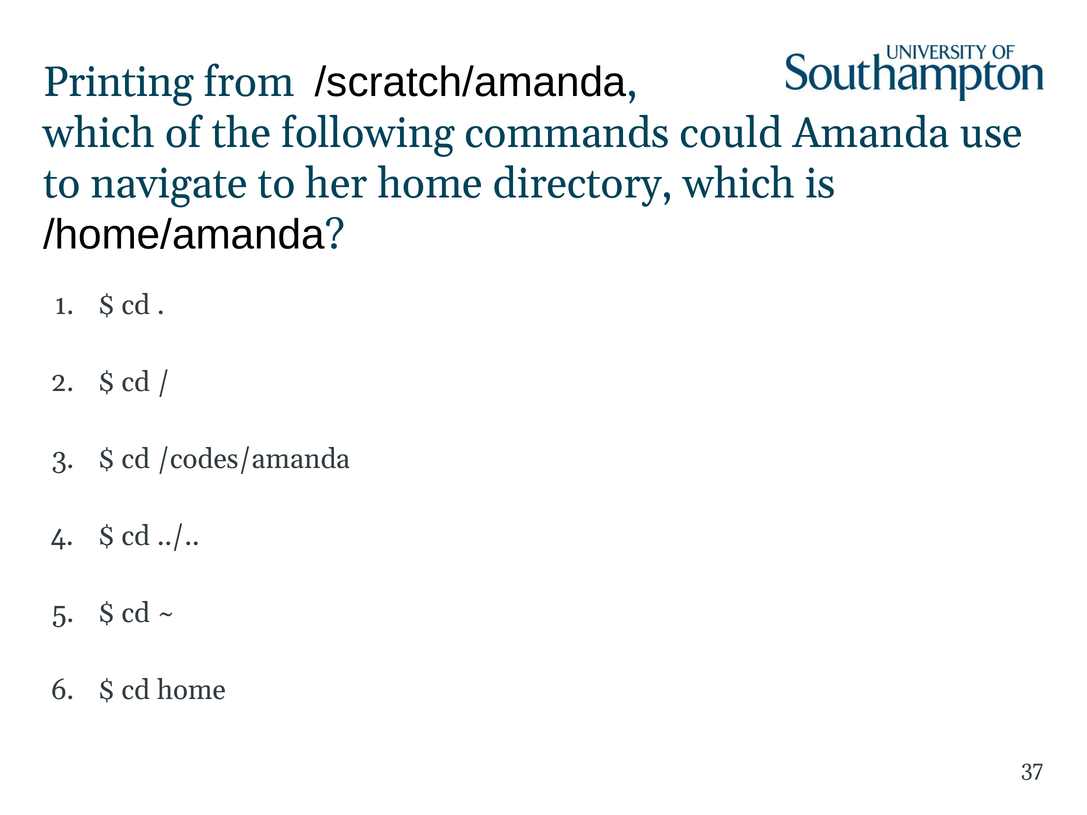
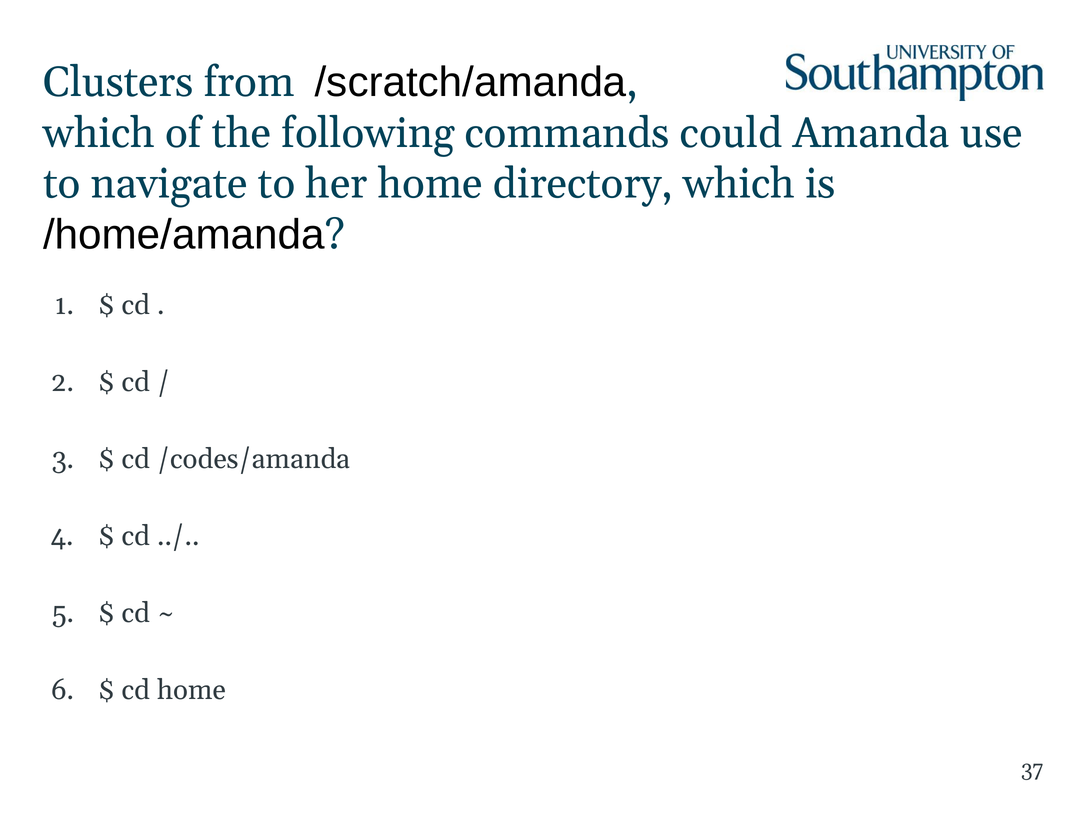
Printing: Printing -> Clusters
